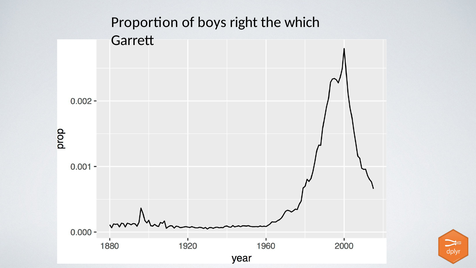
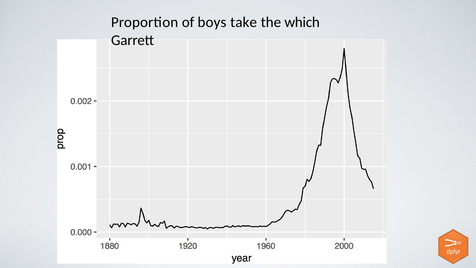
right: right -> take
